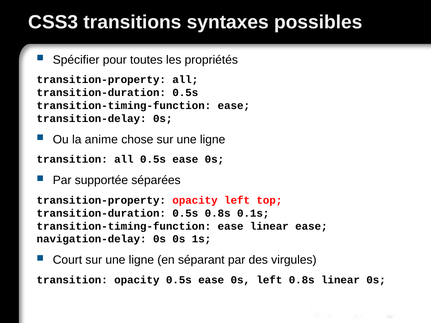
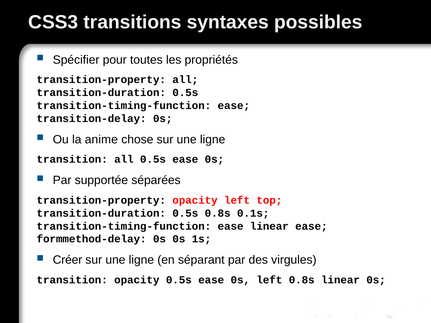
navigation-delay: navigation-delay -> formmethod-delay
Court: Court -> Créer
